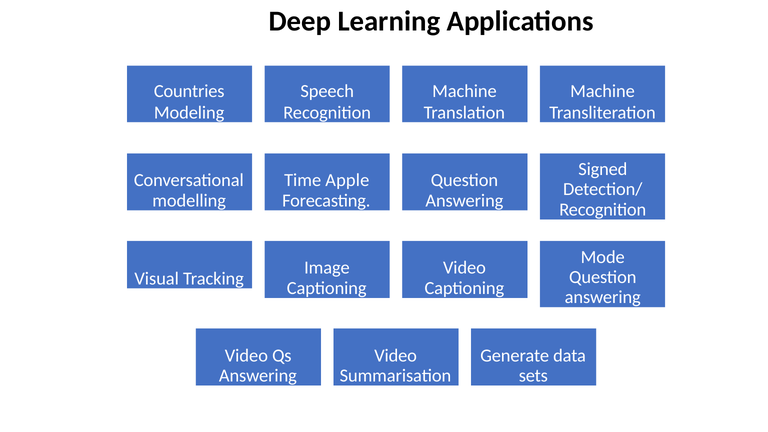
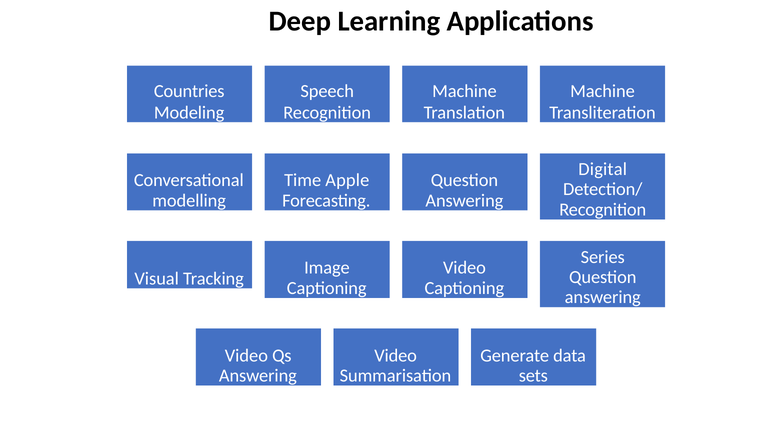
Signed: Signed -> Digital
Mode: Mode -> Series
